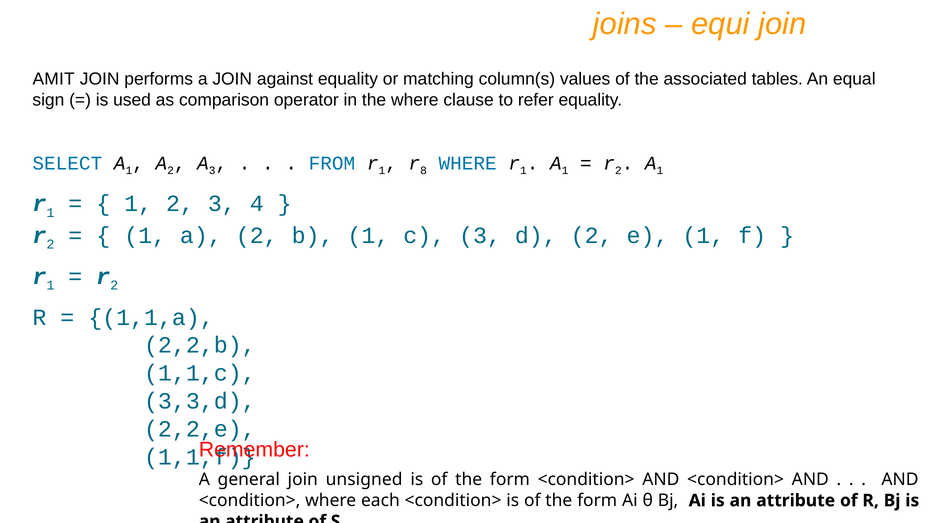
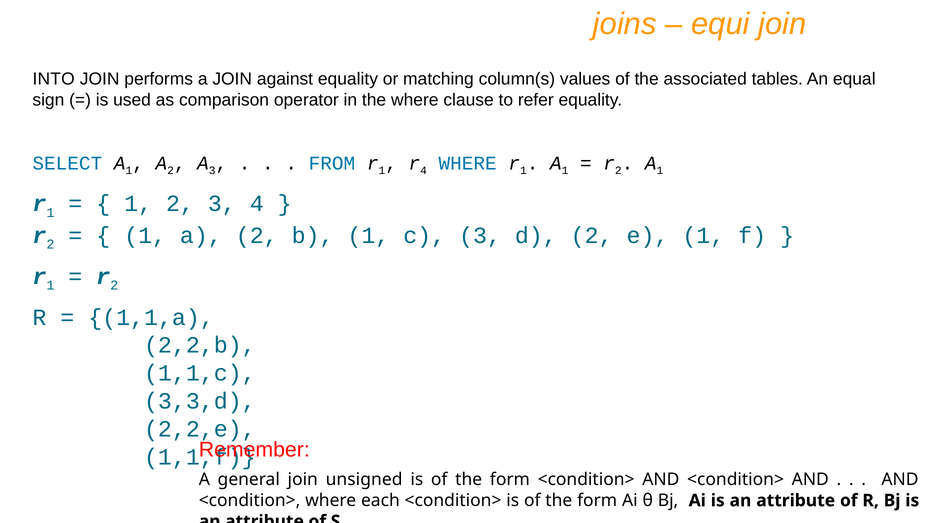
AMIT: AMIT -> INTO
r 8: 8 -> 4
